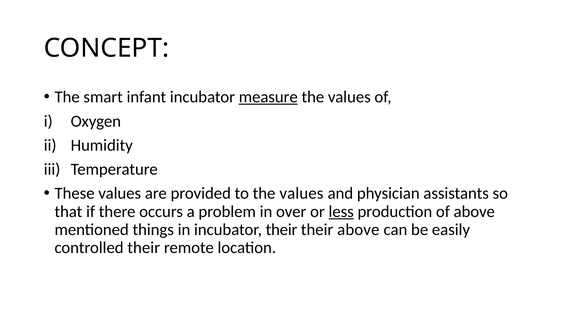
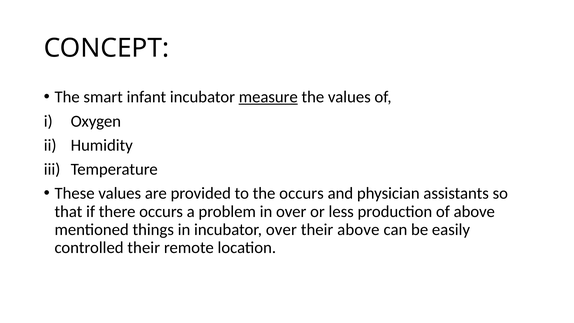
to the values: values -> occurs
less underline: present -> none
incubator their: their -> over
